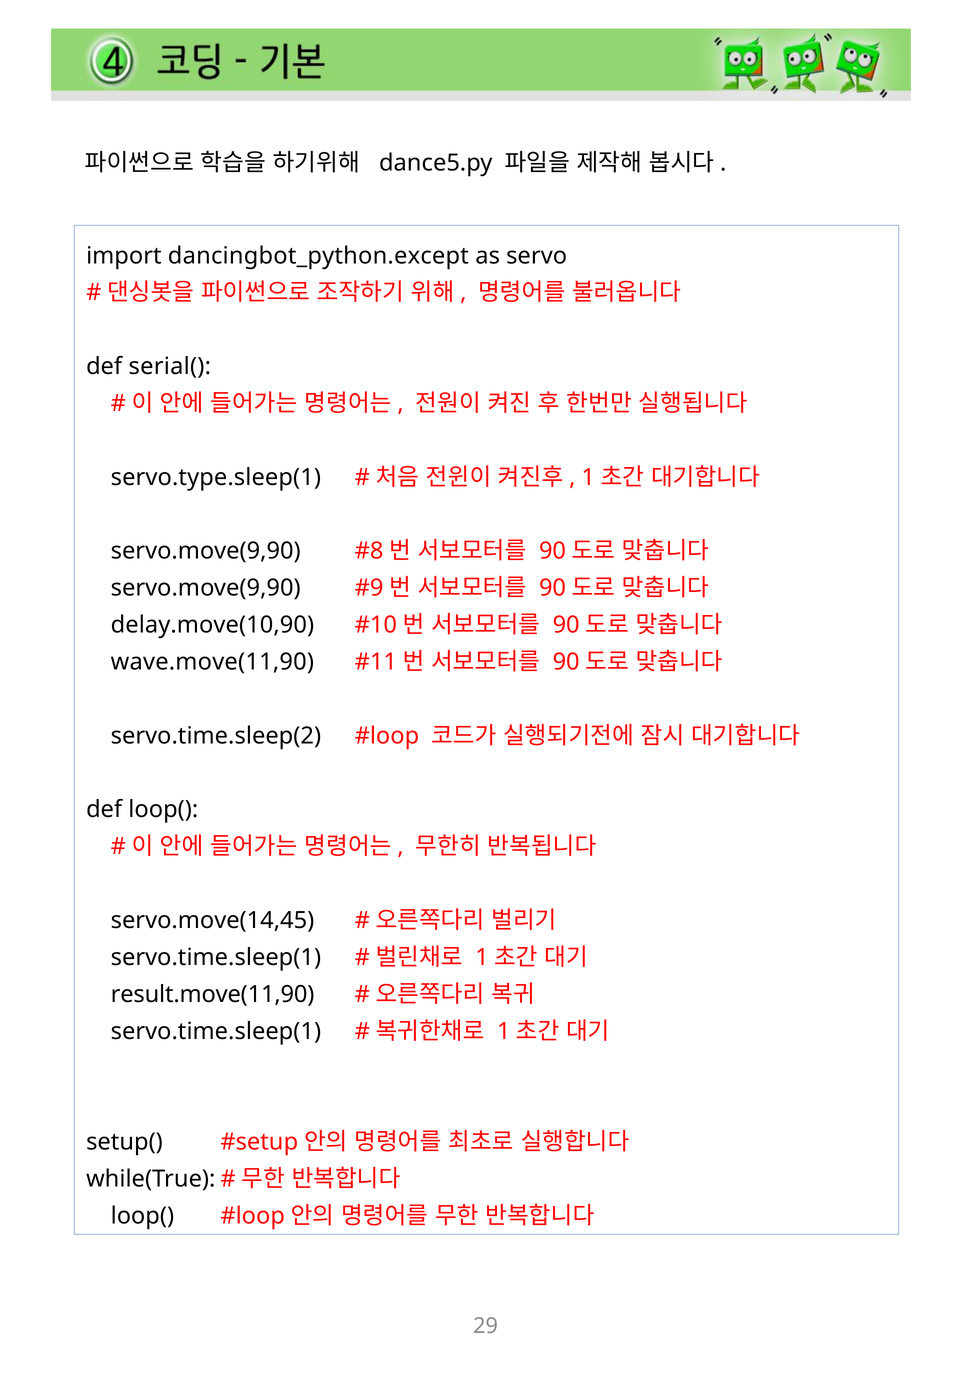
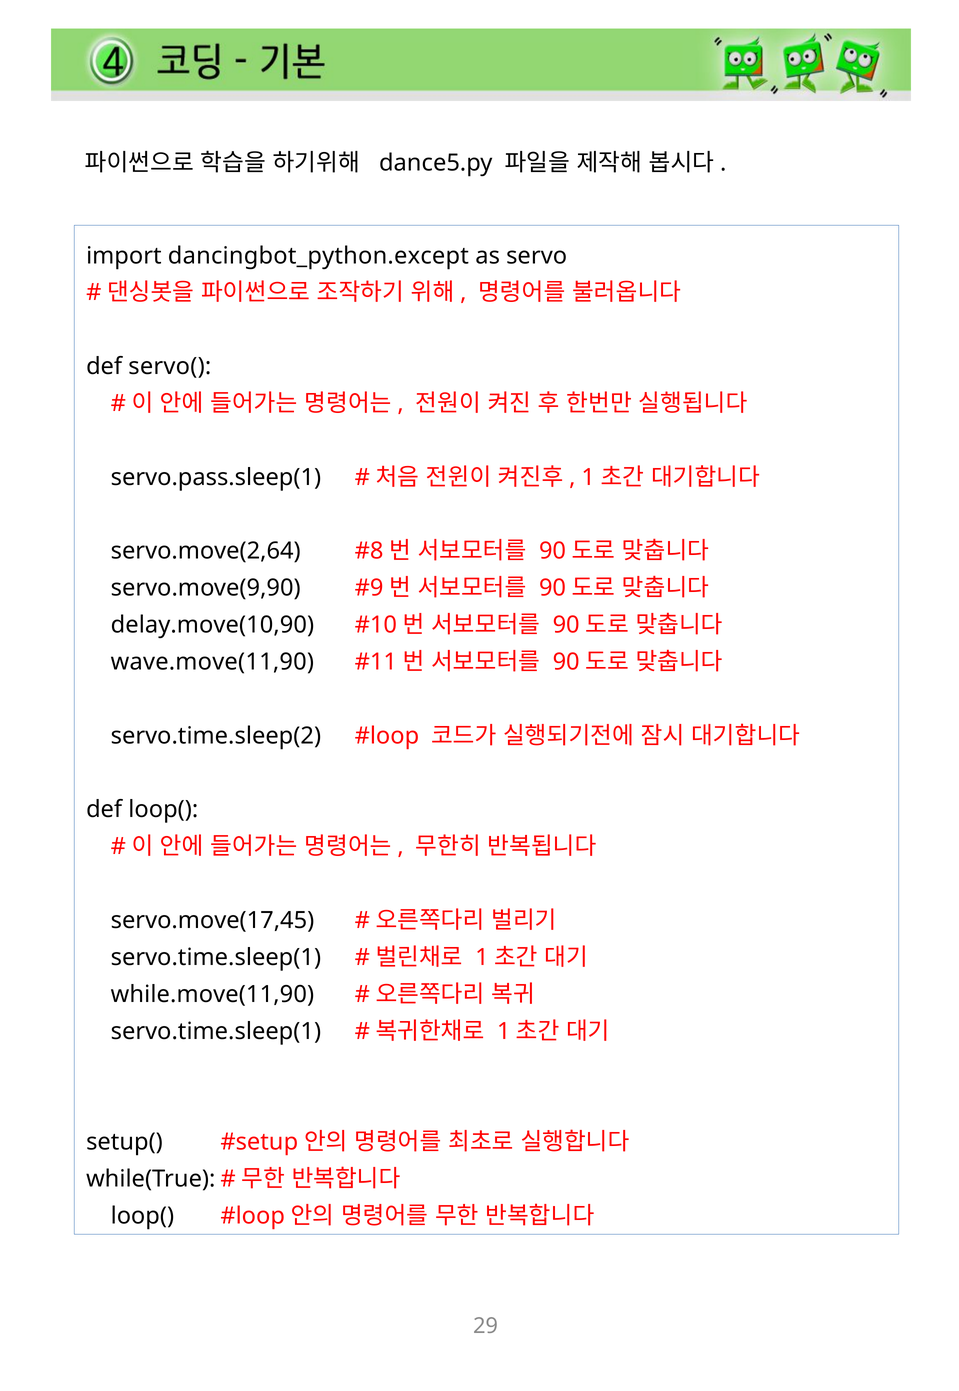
serial(: serial( -> servo(
servo.type.sleep(1: servo.type.sleep(1 -> servo.pass.sleep(1
servo.move(9,90 at (206, 551): servo.move(9,90 -> servo.move(2,64
servo.move(14,45: servo.move(14,45 -> servo.move(17,45
result.move(11,90: result.move(11,90 -> while.move(11,90
